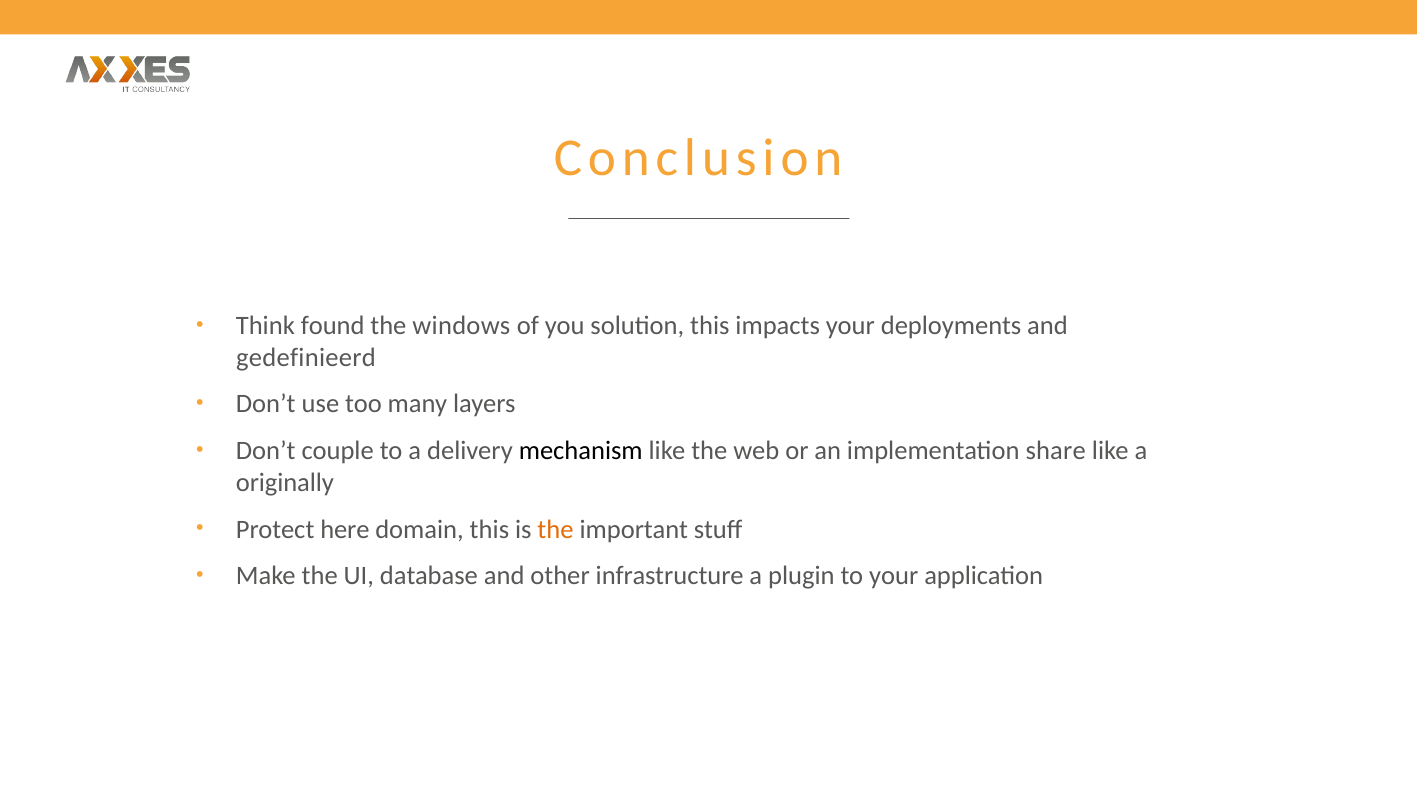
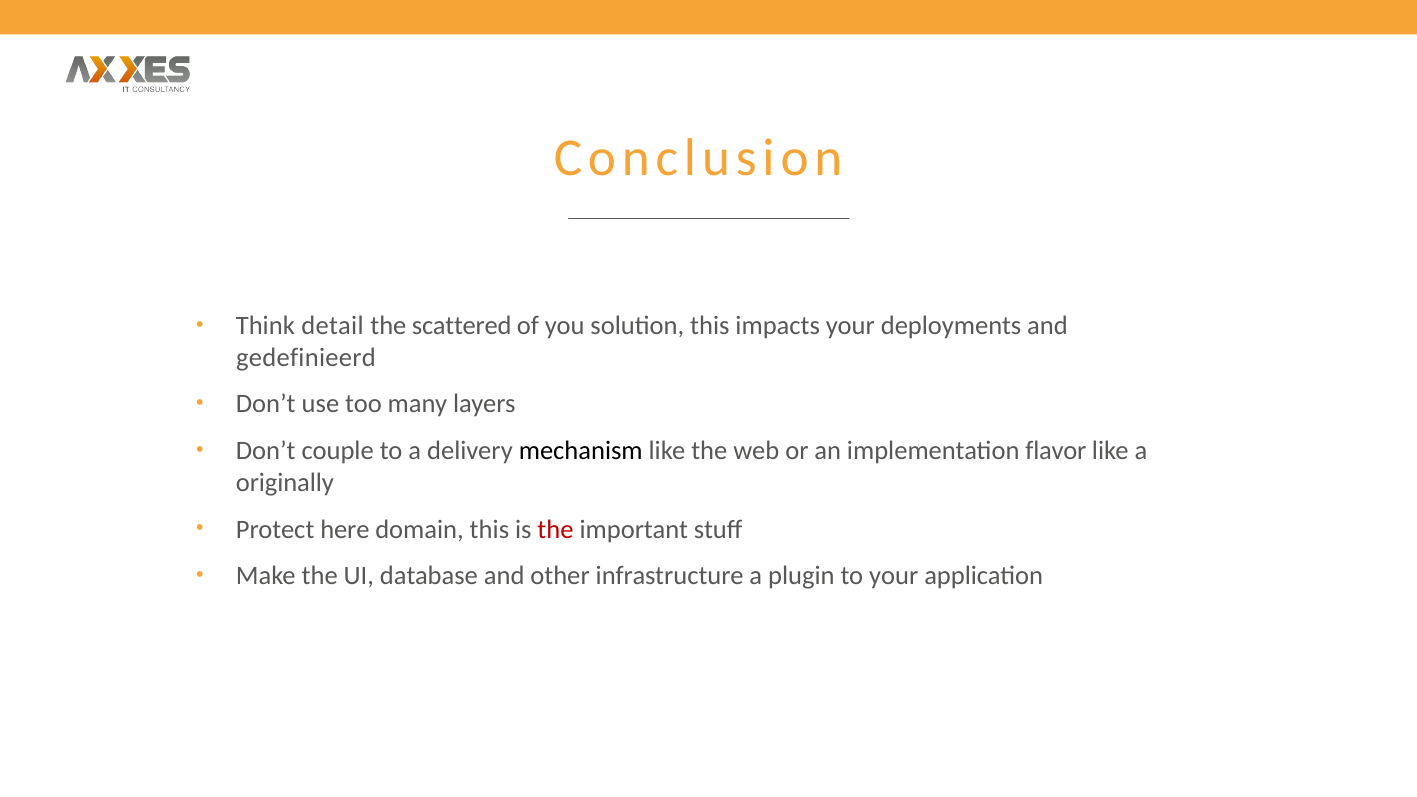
found: found -> detail
windows: windows -> scattered
share: share -> flavor
the at (556, 529) colour: orange -> red
